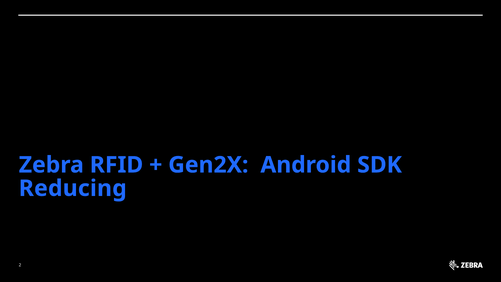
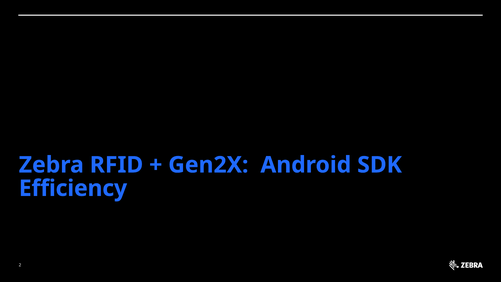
Reducing: Reducing -> Efficiency
